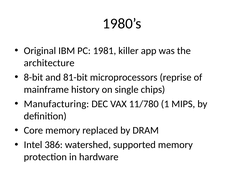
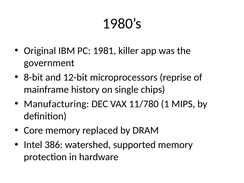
architecture: architecture -> government
81-bit: 81-bit -> 12-bit
